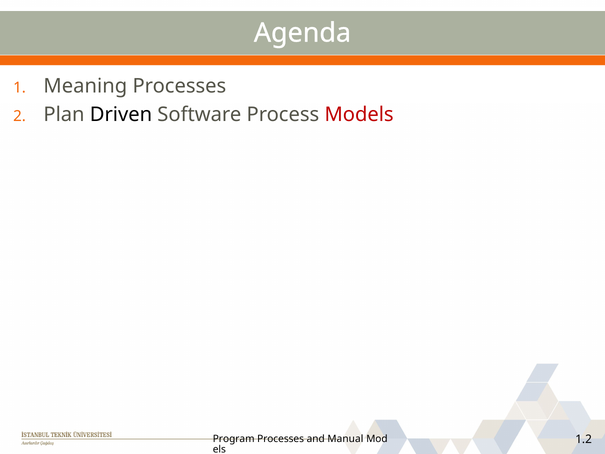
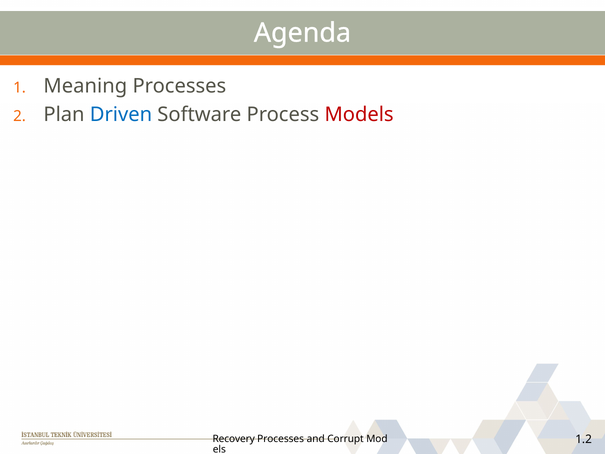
Driven colour: black -> blue
Program: Program -> Recovery
Manual: Manual -> Corrupt
